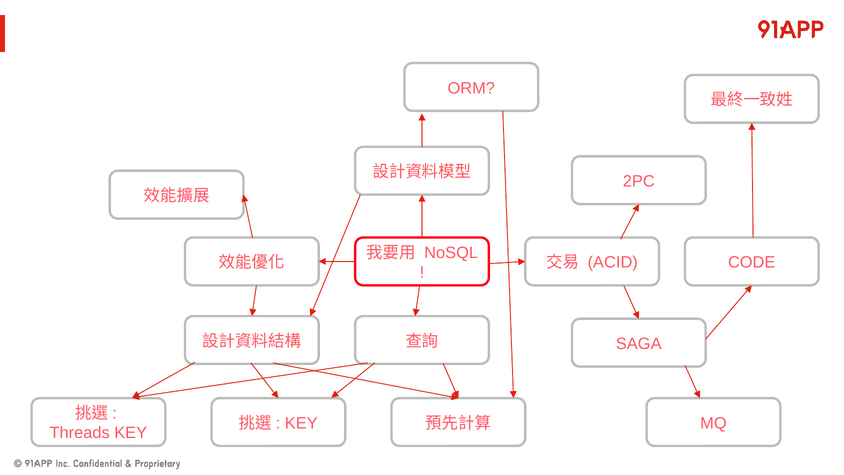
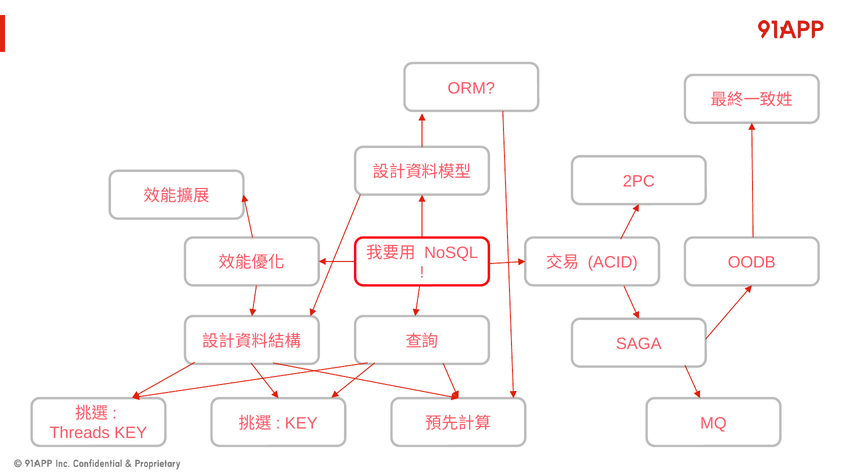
CODE: CODE -> OODB
